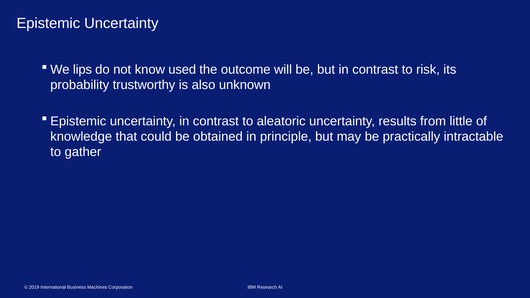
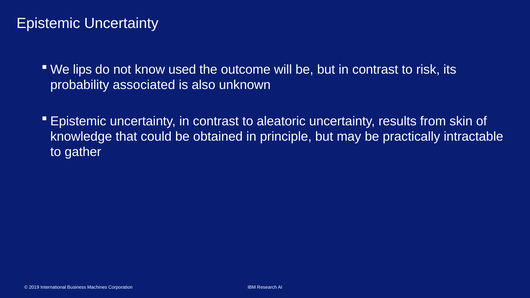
trustworthy: trustworthy -> associated
little: little -> skin
